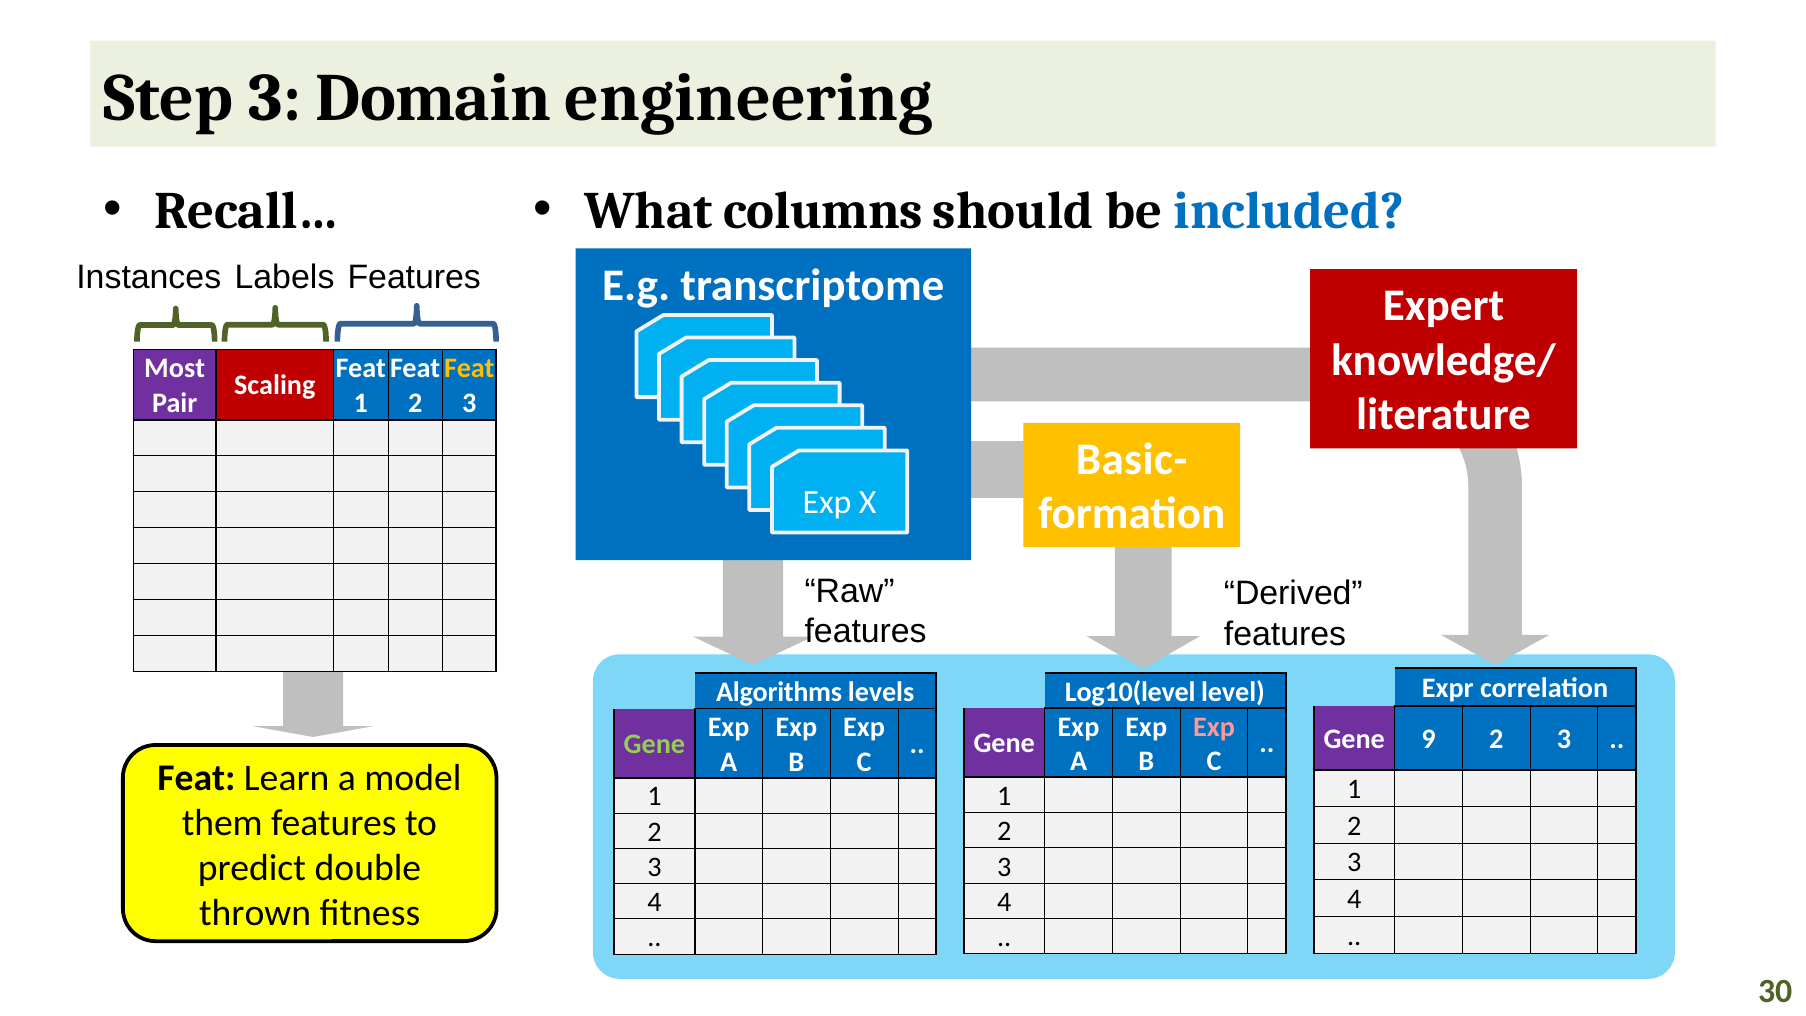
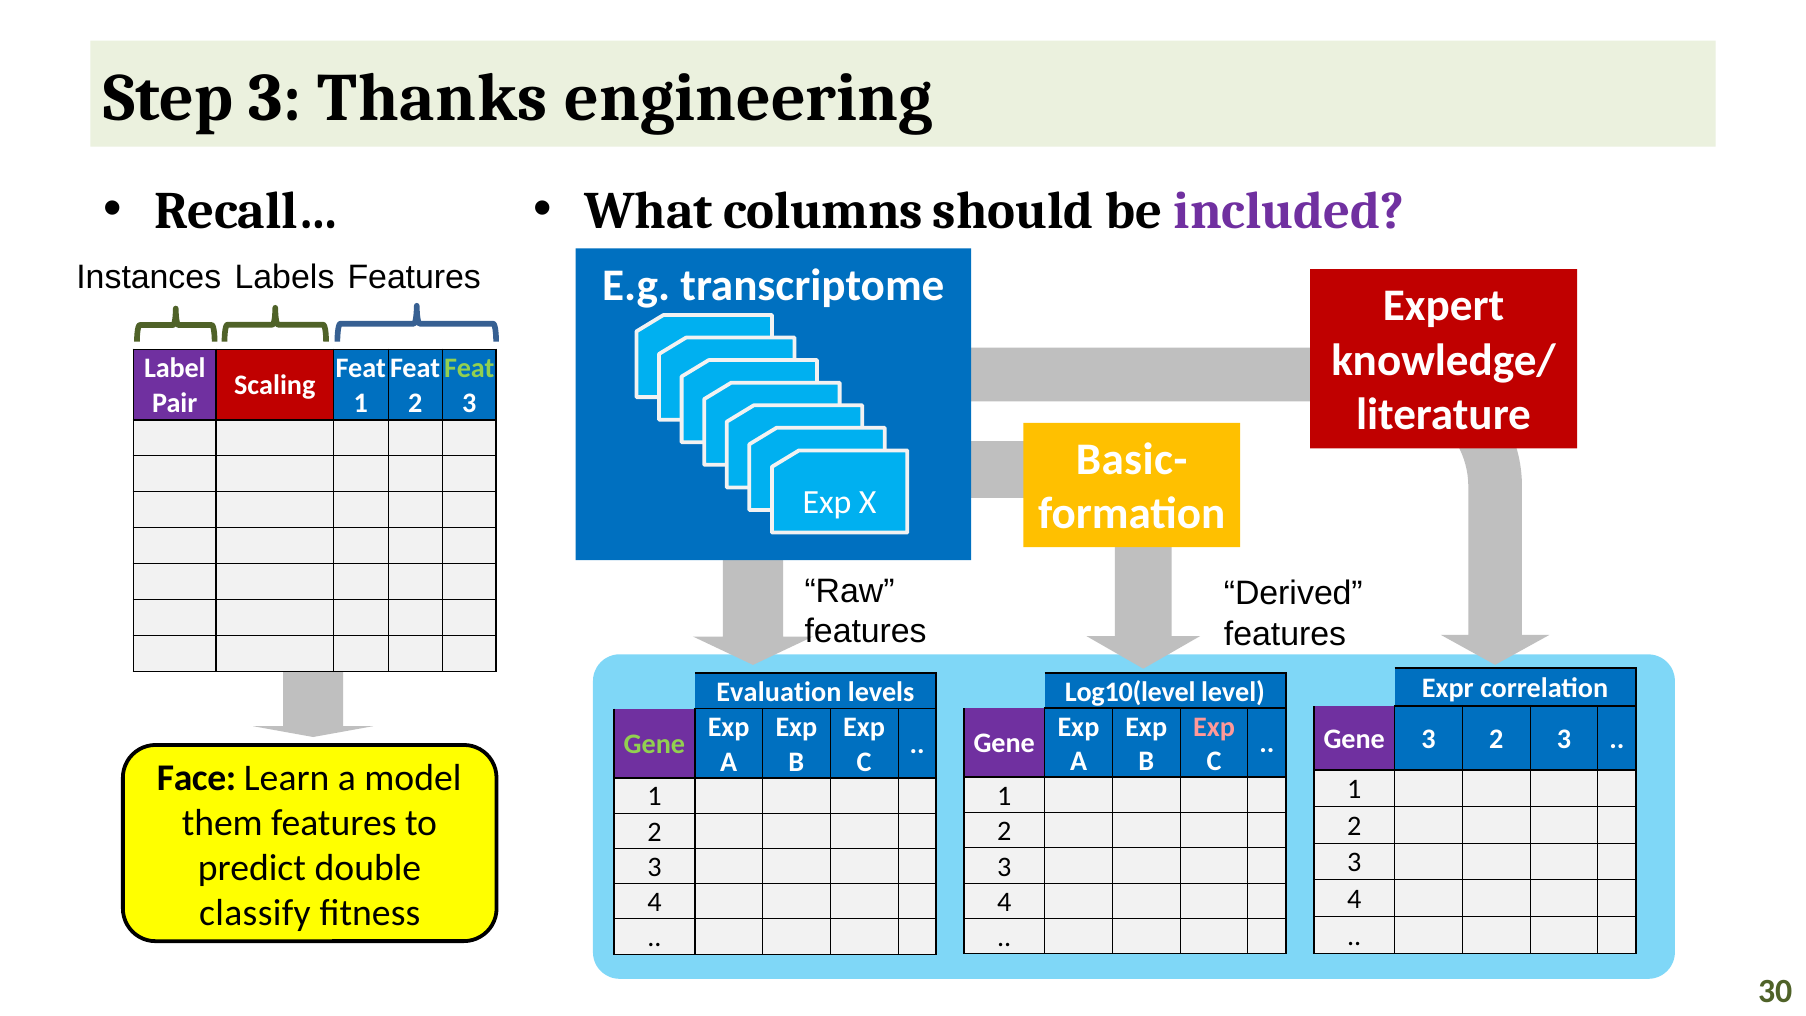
Domain: Domain -> Thanks
included colour: blue -> purple
Most: Most -> Label
Feat at (469, 368) colour: yellow -> light green
Algorithms: Algorithms -> Evaluation
Gene 9: 9 -> 3
Feat at (196, 778): Feat -> Face
thrown: thrown -> classify
